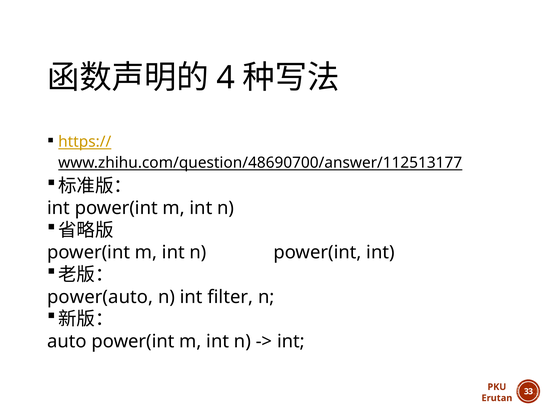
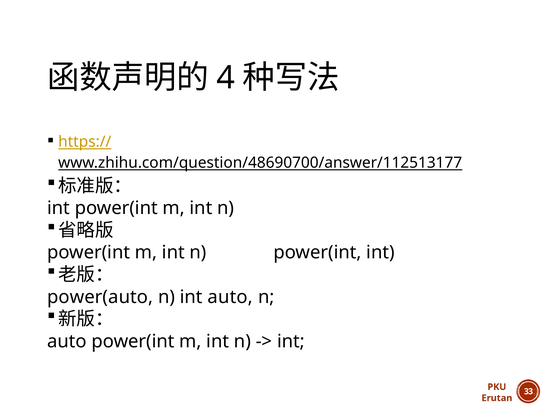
int filter: filter -> auto
